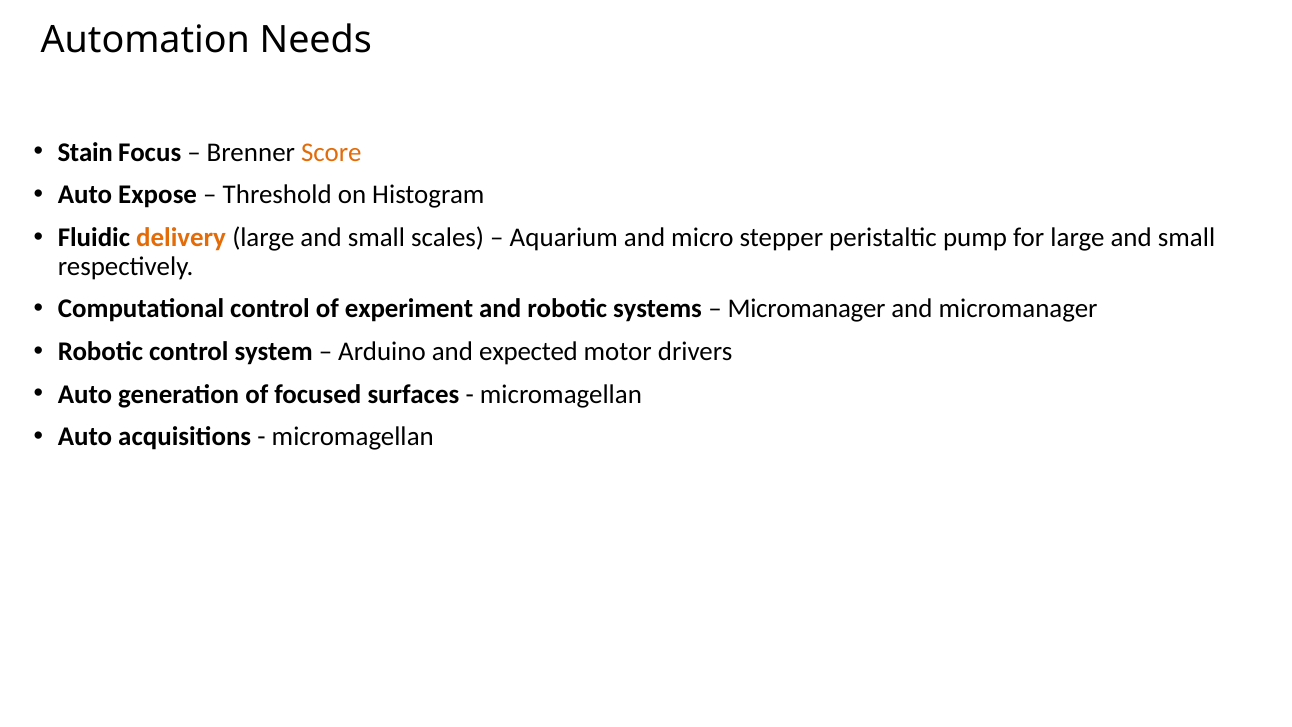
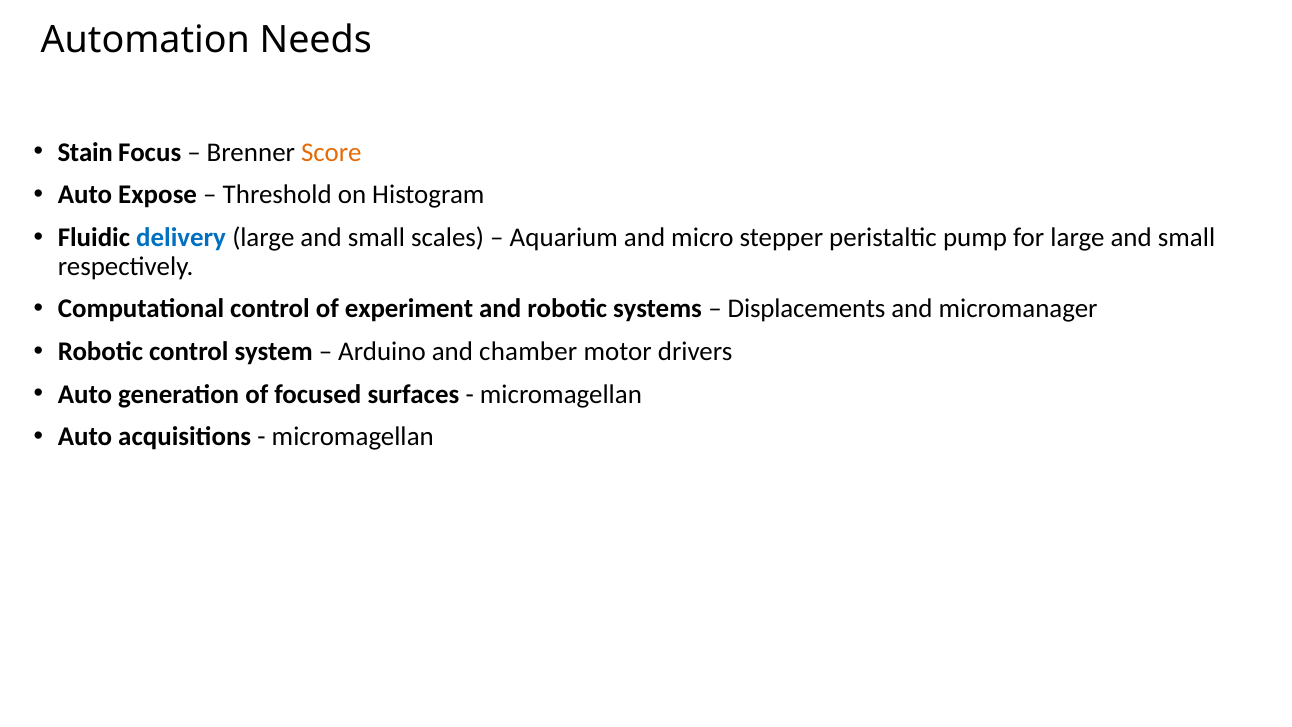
delivery colour: orange -> blue
Micromanager at (807, 309): Micromanager -> Displacements
expected: expected -> chamber
